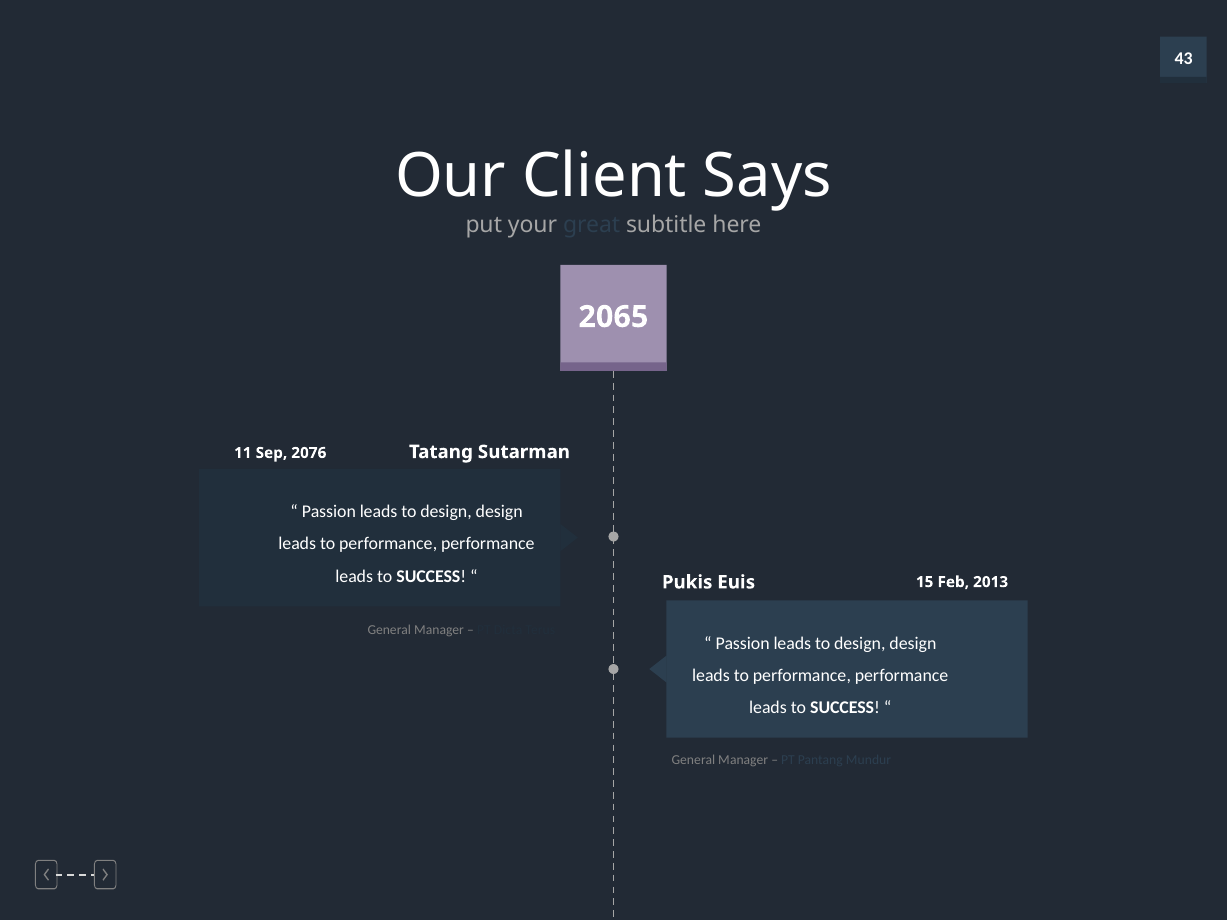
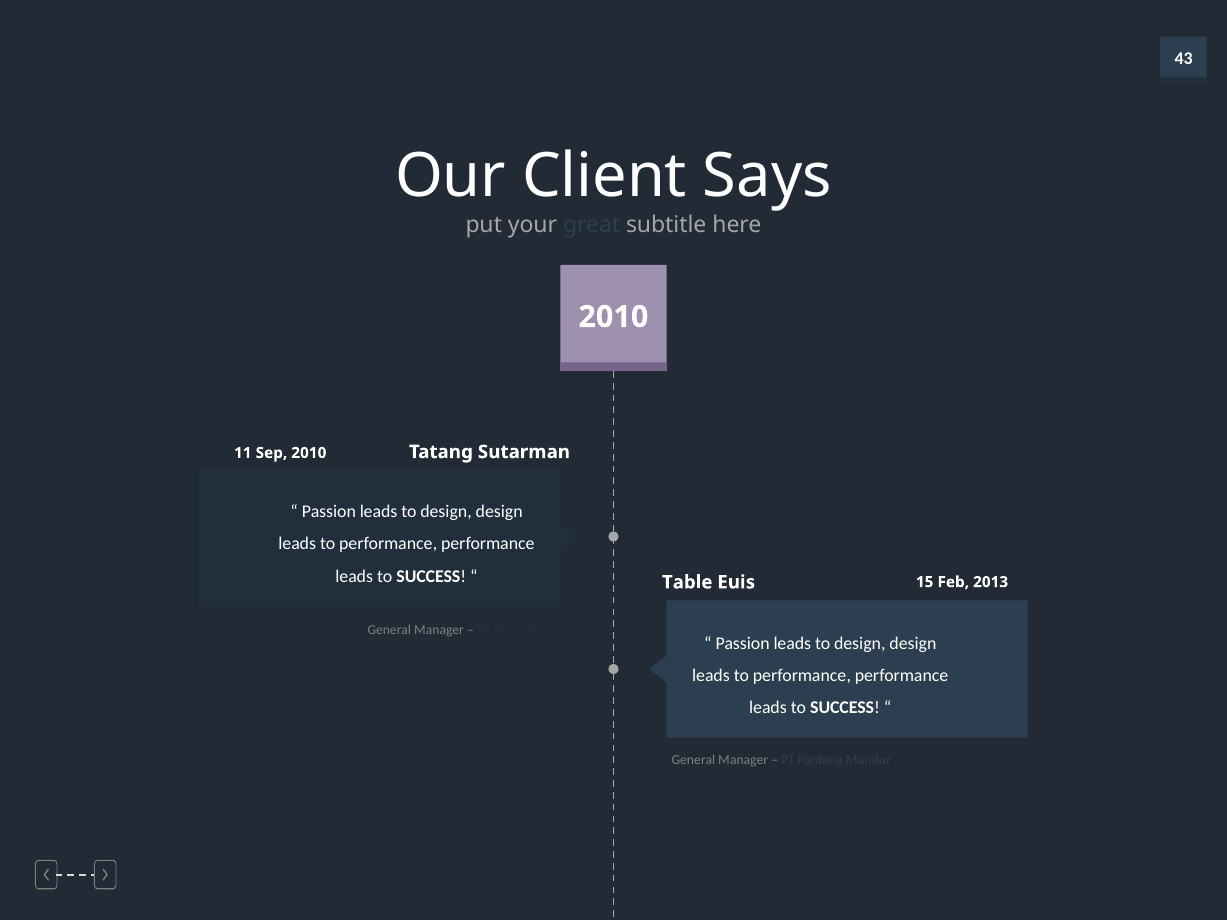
2065 at (613, 317): 2065 -> 2010
Sep 2076: 2076 -> 2010
Pukis: Pukis -> Table
